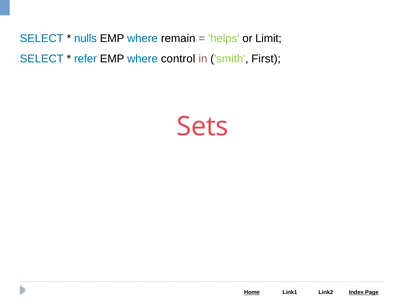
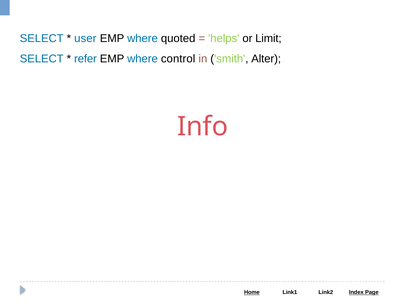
nulls: nulls -> user
remain: remain -> quoted
First: First -> Alter
Sets: Sets -> Info
